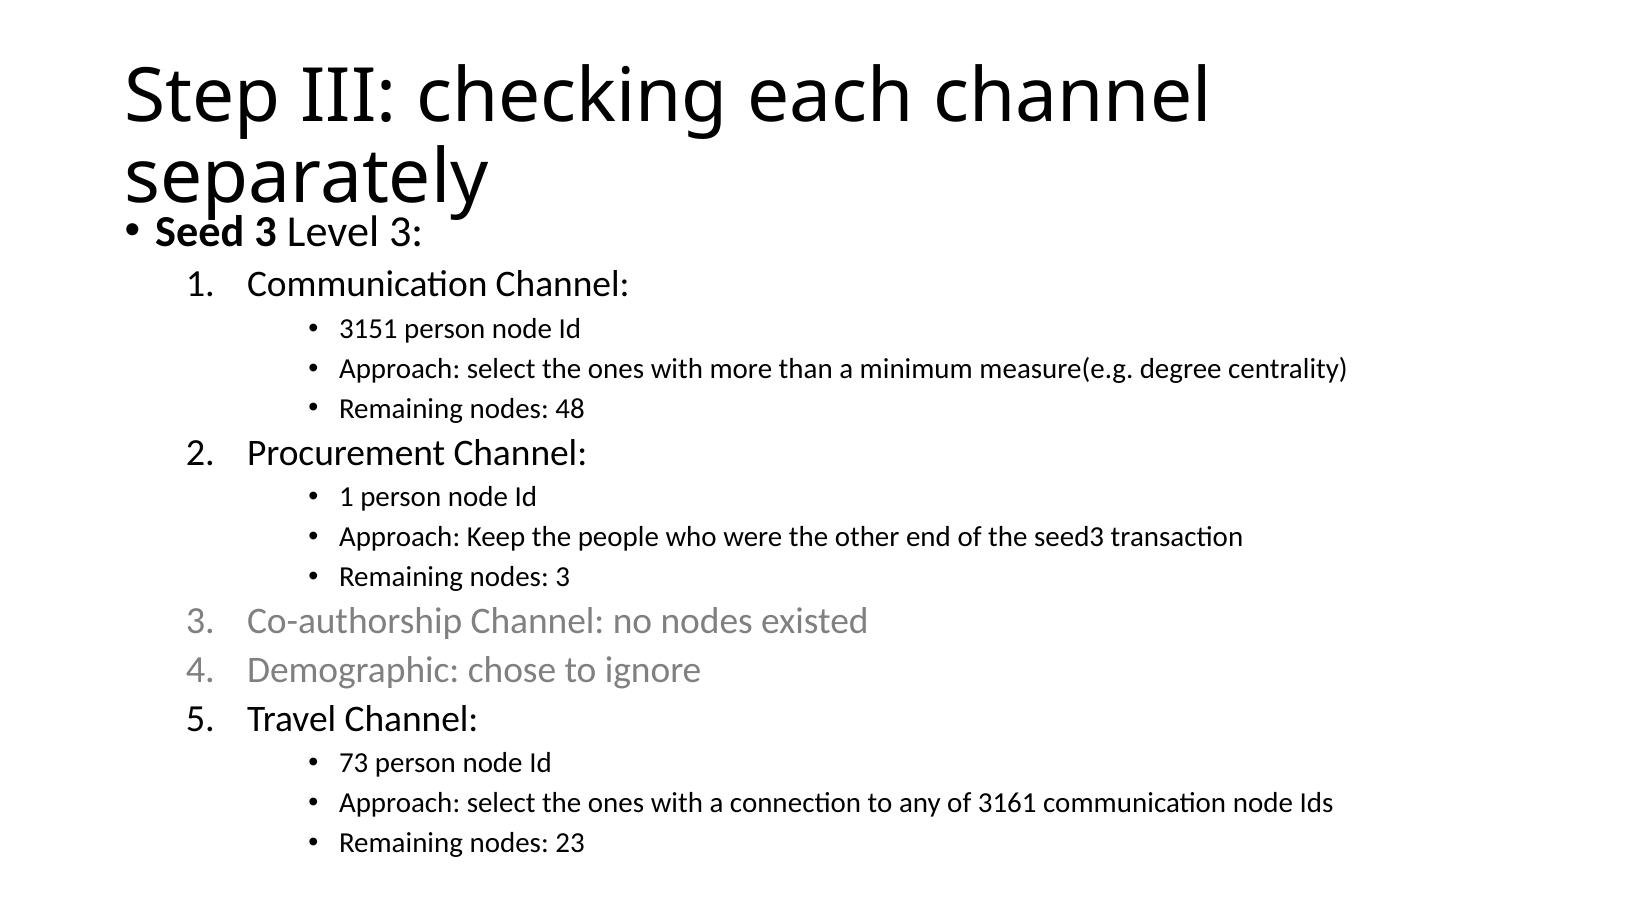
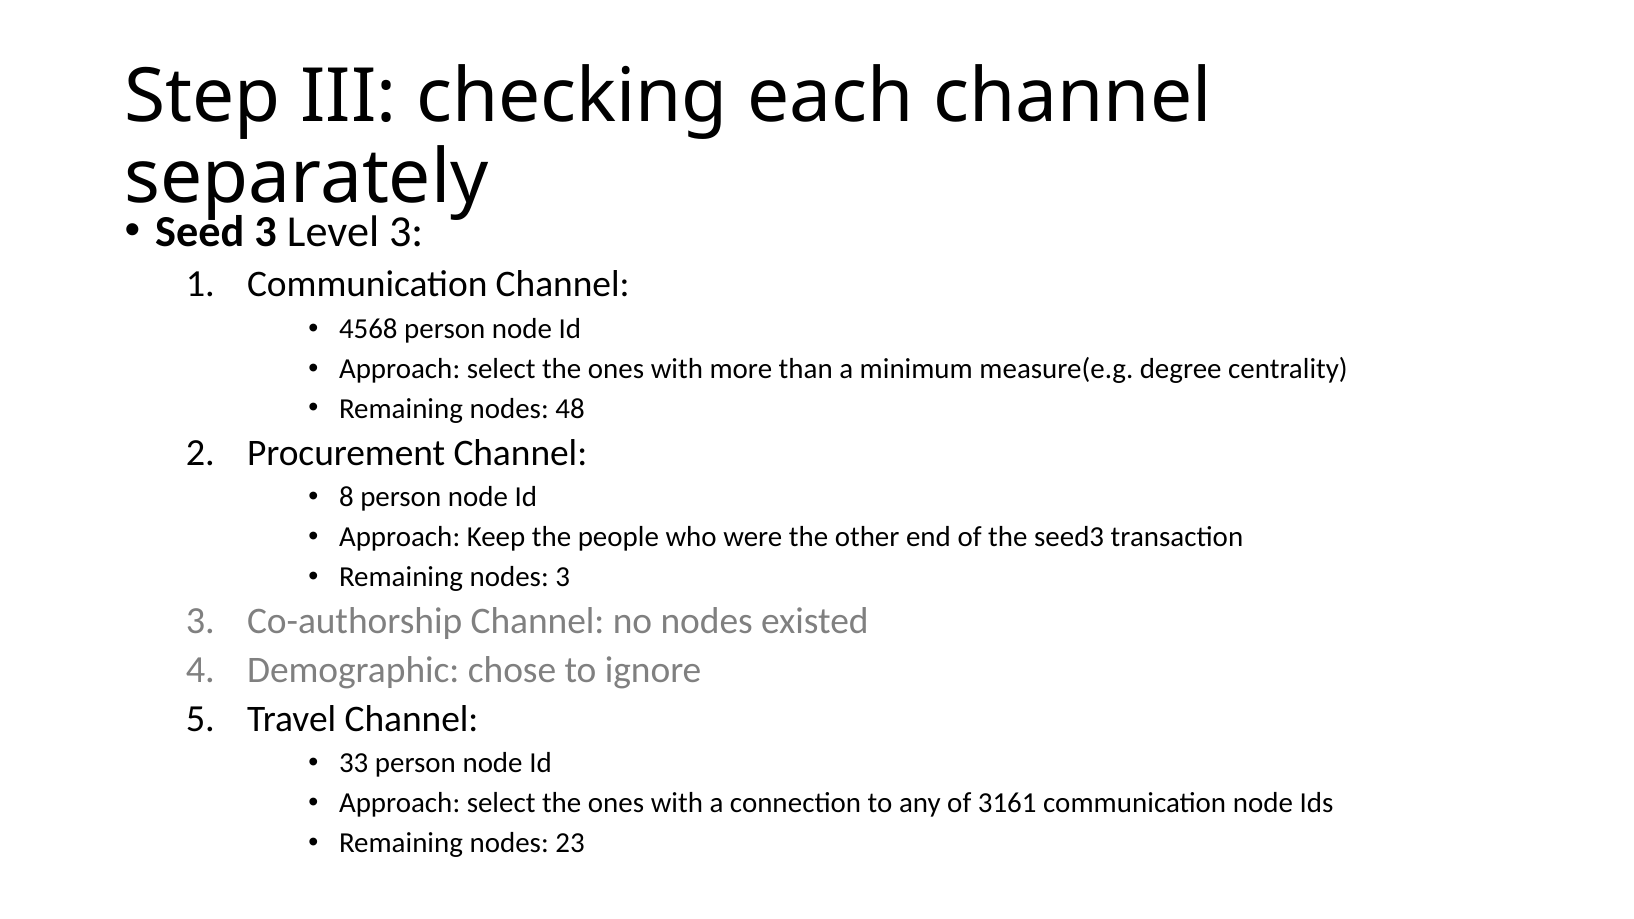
3151: 3151 -> 4568
1 at (346, 497): 1 -> 8
73: 73 -> 33
